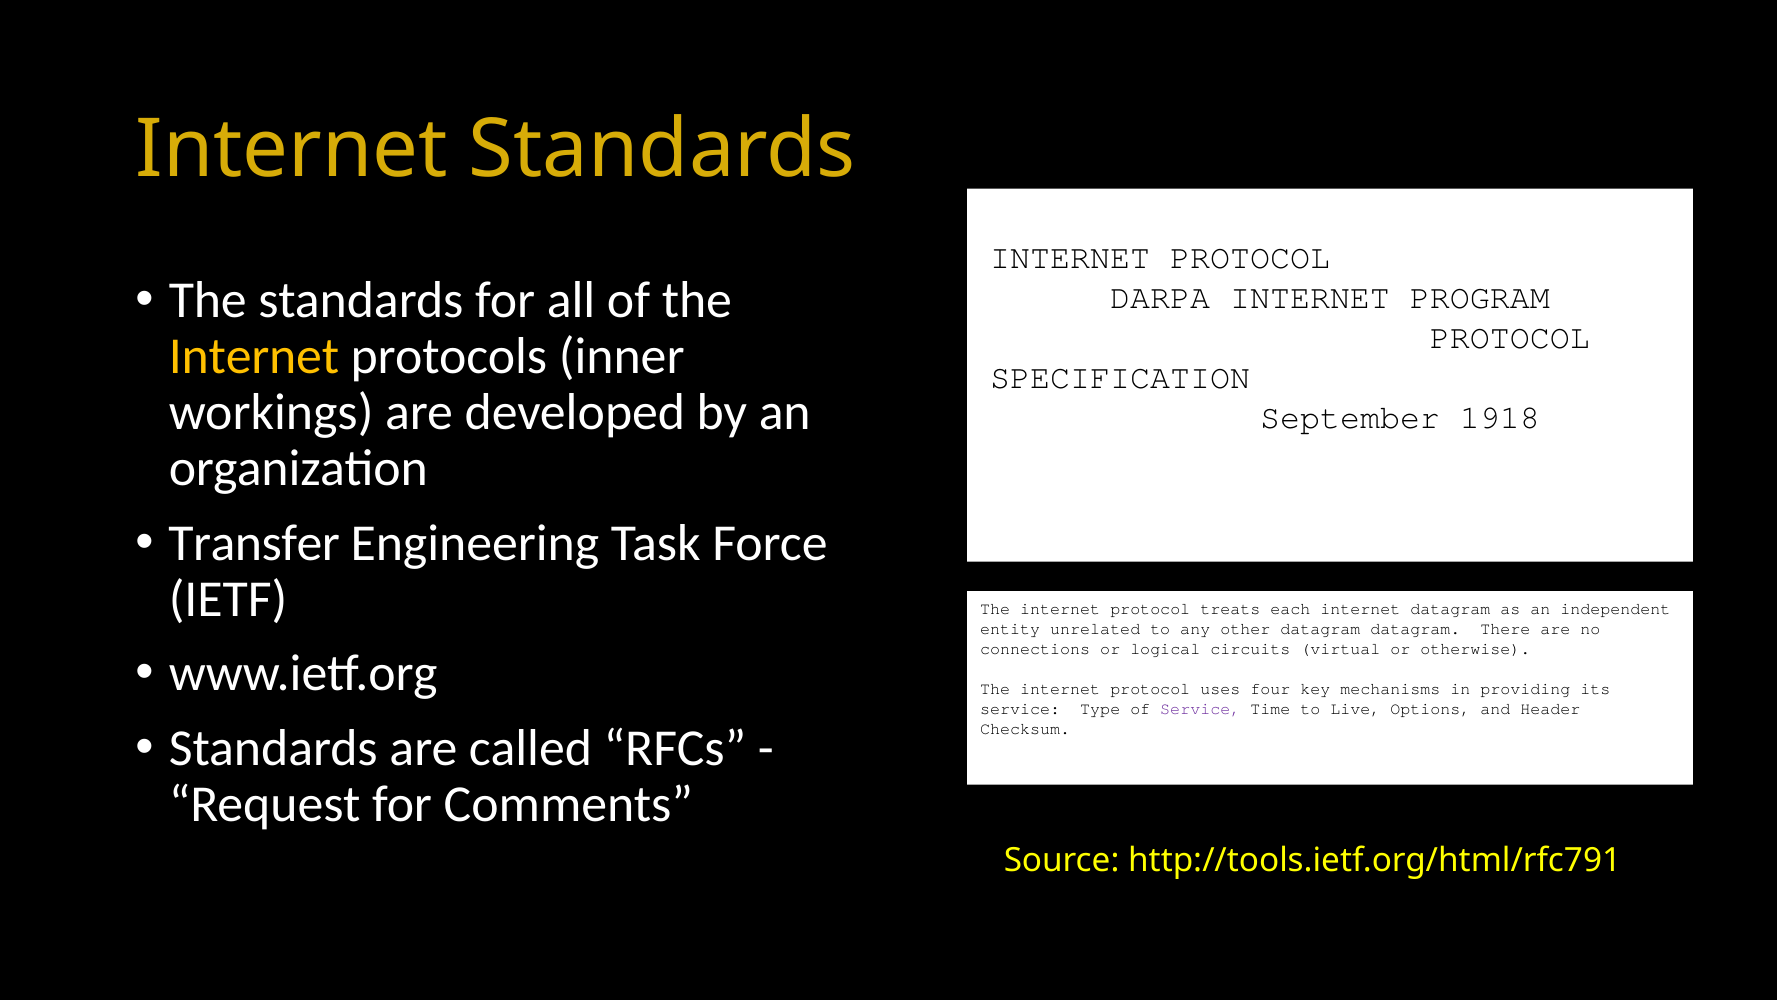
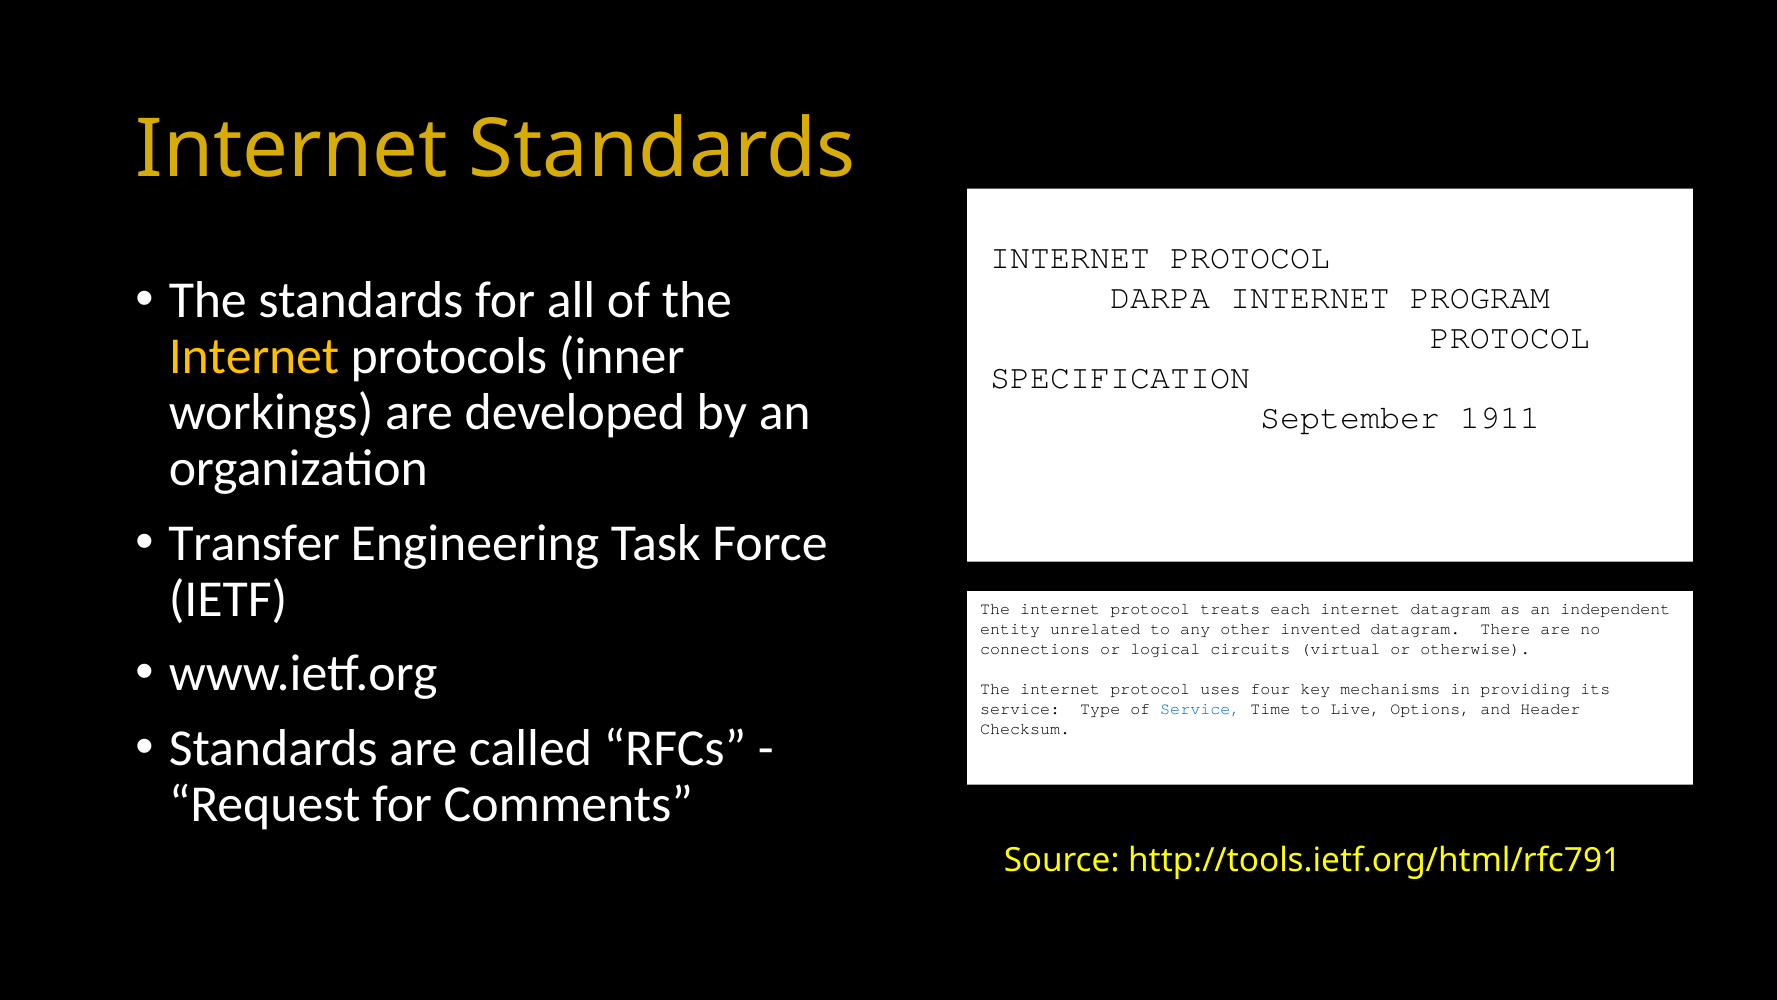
1918: 1918 -> 1911
other datagram: datagram -> invented
Service at (1200, 709) colour: purple -> blue
